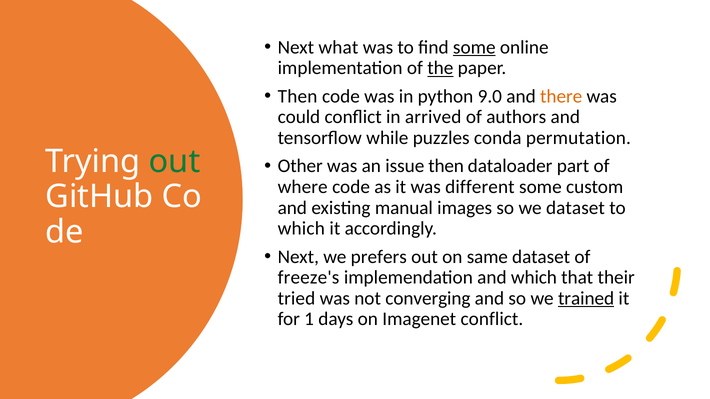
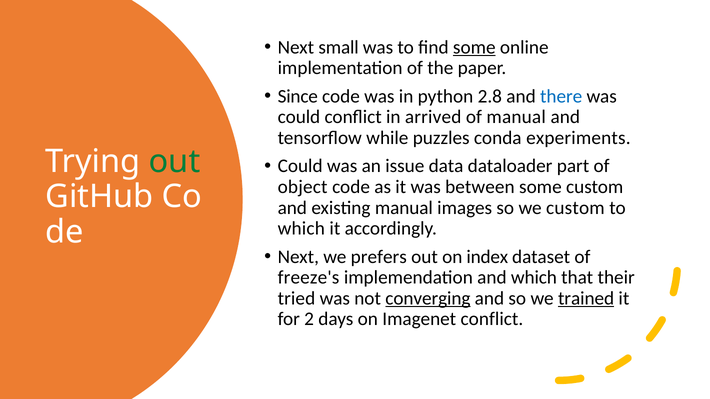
what: what -> small
the underline: present -> none
Then at (298, 96): Then -> Since
9.0: 9.0 -> 2.8
there colour: orange -> blue
of authors: authors -> manual
permutation: permutation -> experiments
Other at (300, 166): Other -> Could
issue then: then -> data
where: where -> object
different: different -> between
we dataset: dataset -> custom
same: same -> index
converging underline: none -> present
1: 1 -> 2
